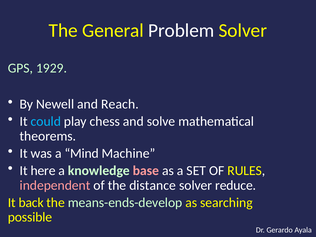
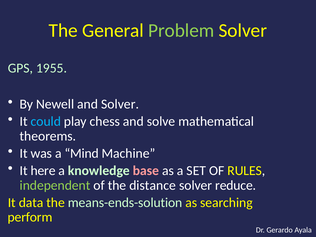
Problem colour: white -> light green
1929: 1929 -> 1955
and Reach: Reach -> Solver
independent colour: pink -> light green
back: back -> data
means-ends-develop: means-ends-develop -> means-ends-solution
possible: possible -> perform
